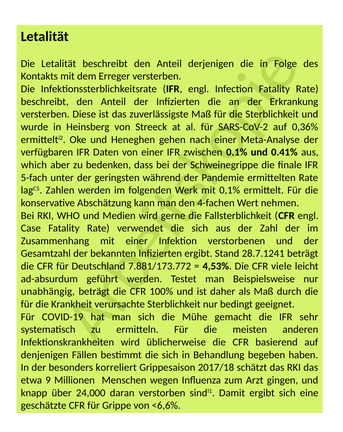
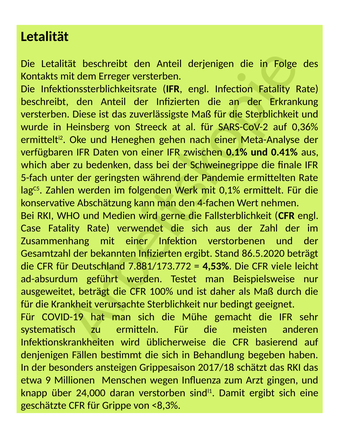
28.7.1241: 28.7.1241 -> 86.5.2020
unabhängig: unabhängig -> ausgeweitet
korreliert: korreliert -> ansteigen
<6,6%: <6,6% -> <8,3%
